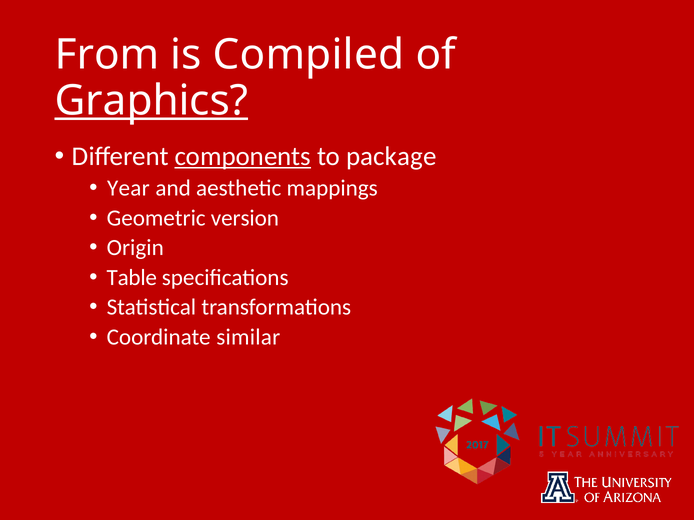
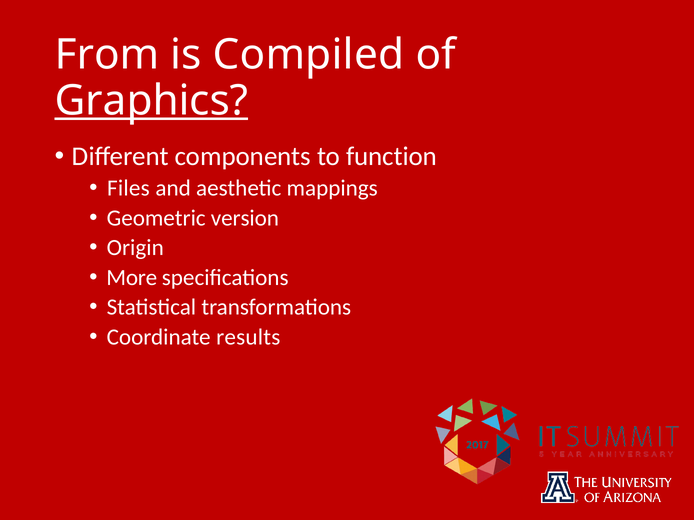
components underline: present -> none
package: package -> function
Year: Year -> Files
Table: Table -> More
similar: similar -> results
